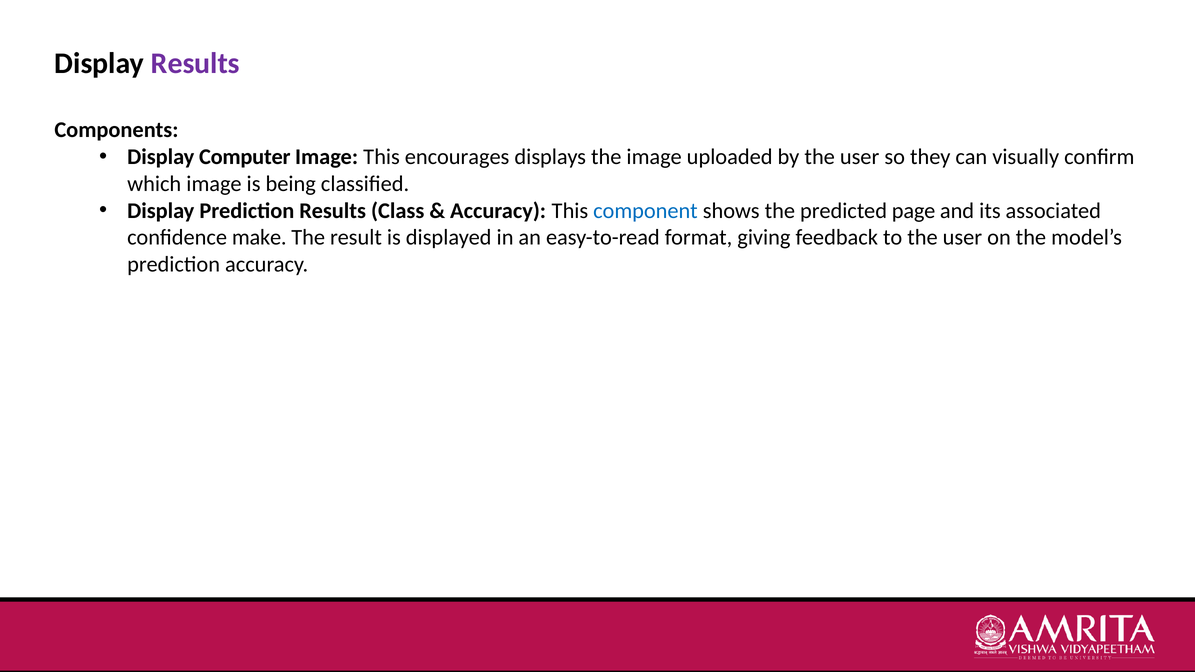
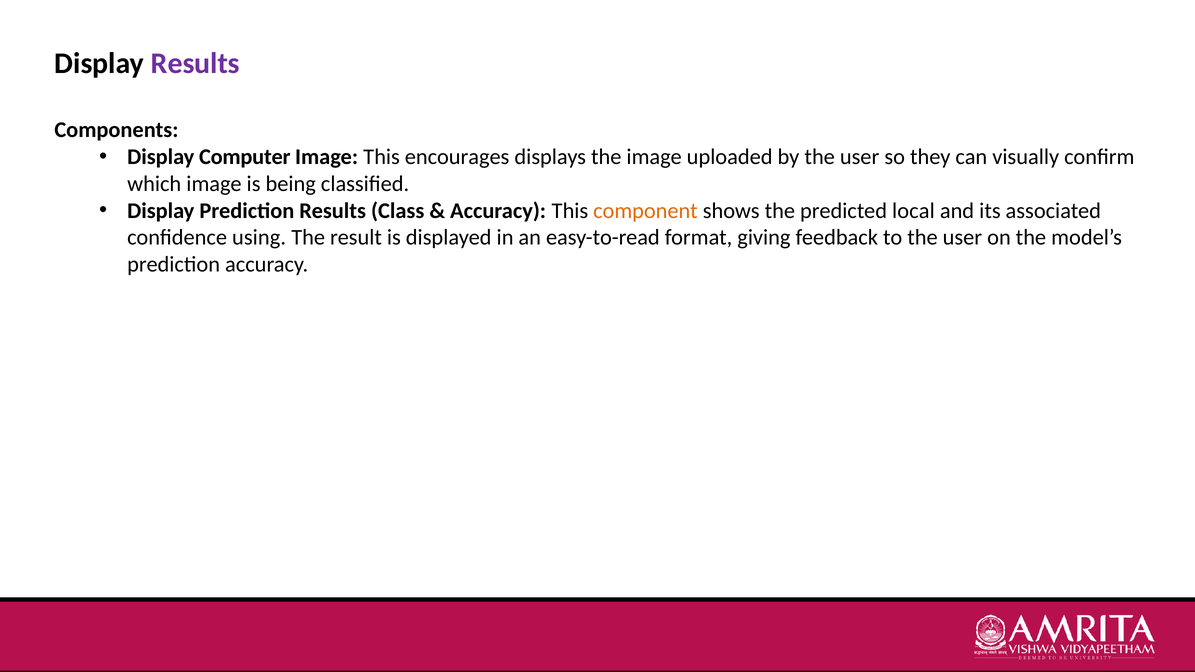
component colour: blue -> orange
page: page -> local
make: make -> using
